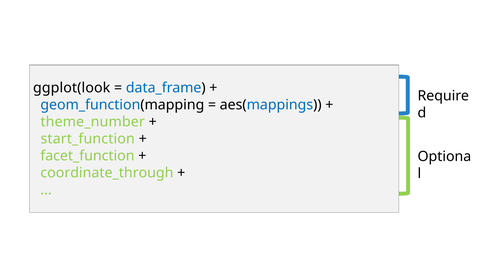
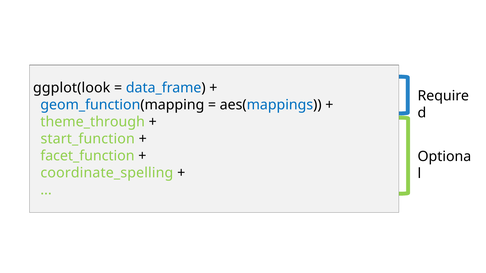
theme_number: theme_number -> theme_through
coordinate_through: coordinate_through -> coordinate_spelling
